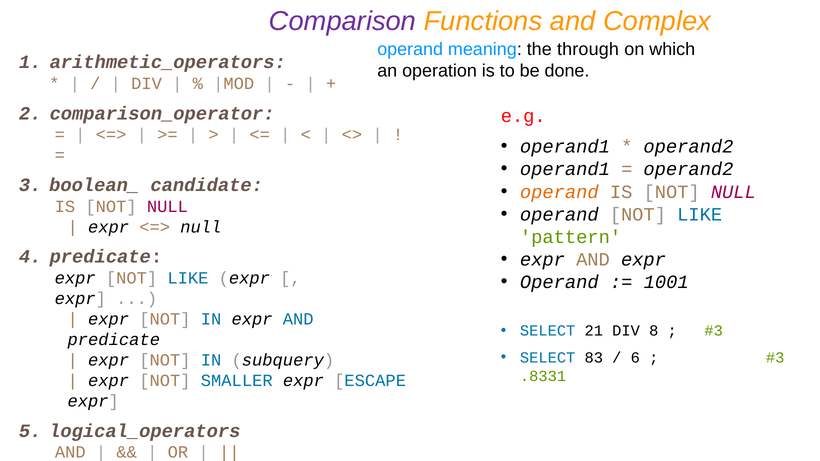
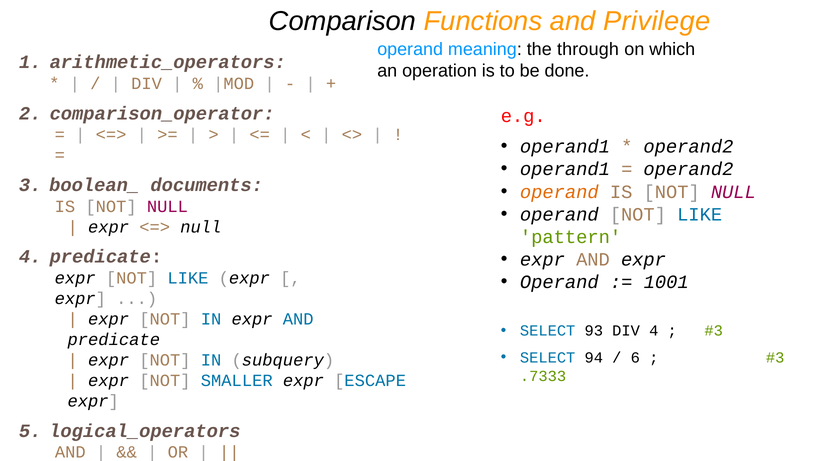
Comparison colour: purple -> black
Complex: Complex -> Privilege
candidate: candidate -> documents
21: 21 -> 93
DIV 8: 8 -> 4
83: 83 -> 94
.8331: .8331 -> .7333
